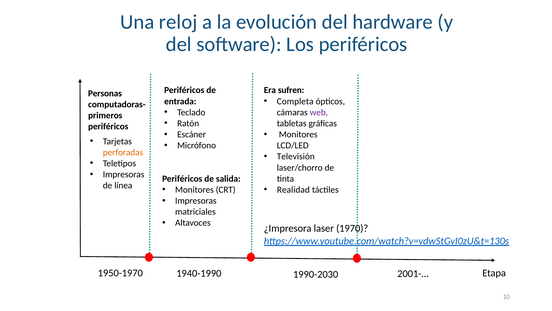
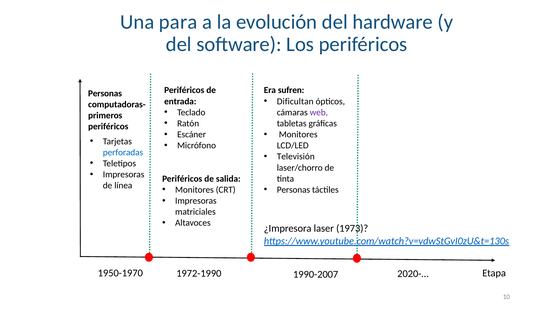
reloj: reloj -> para
Completa: Completa -> Dificultan
perforadas colour: orange -> blue
Realidad at (293, 189): Realidad -> Personas
1970: 1970 -> 1973
1940-1990: 1940-1990 -> 1972-1990
2001-…: 2001-… -> 2020-…
1990-2030: 1990-2030 -> 1990-2007
